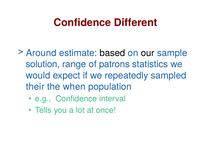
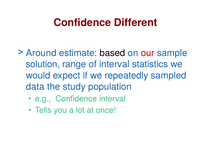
our colour: black -> red
of patrons: patrons -> interval
their: their -> data
when: when -> study
